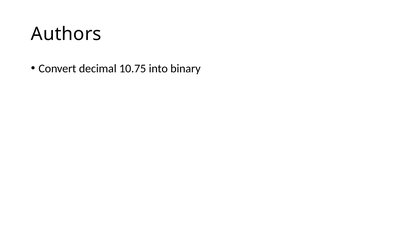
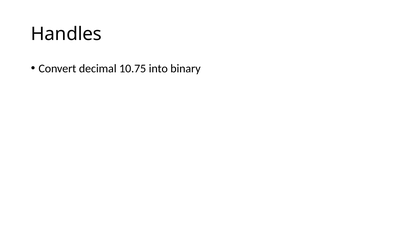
Authors: Authors -> Handles
